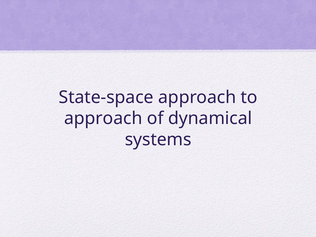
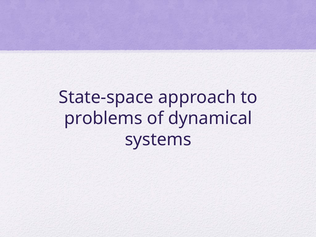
approach at (103, 118): approach -> problems
